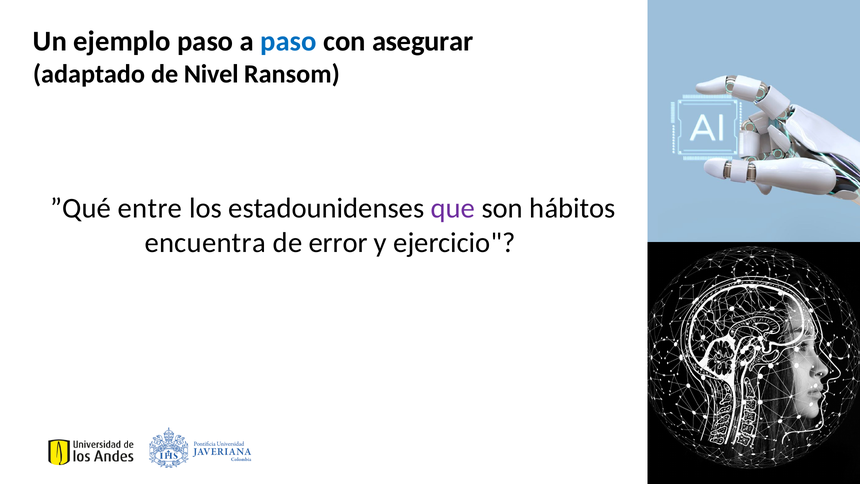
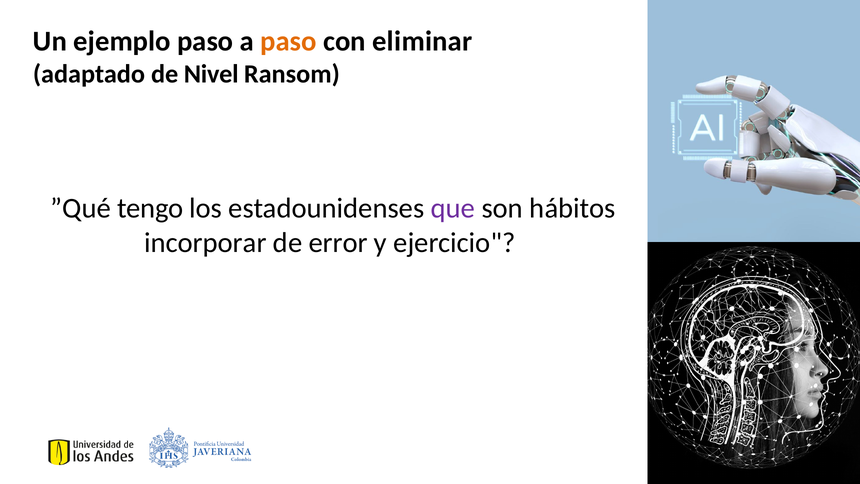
paso at (289, 41) colour: blue -> orange
asegurar: asegurar -> eliminar
entre: entre -> tengo
encuentra: encuentra -> incorporar
